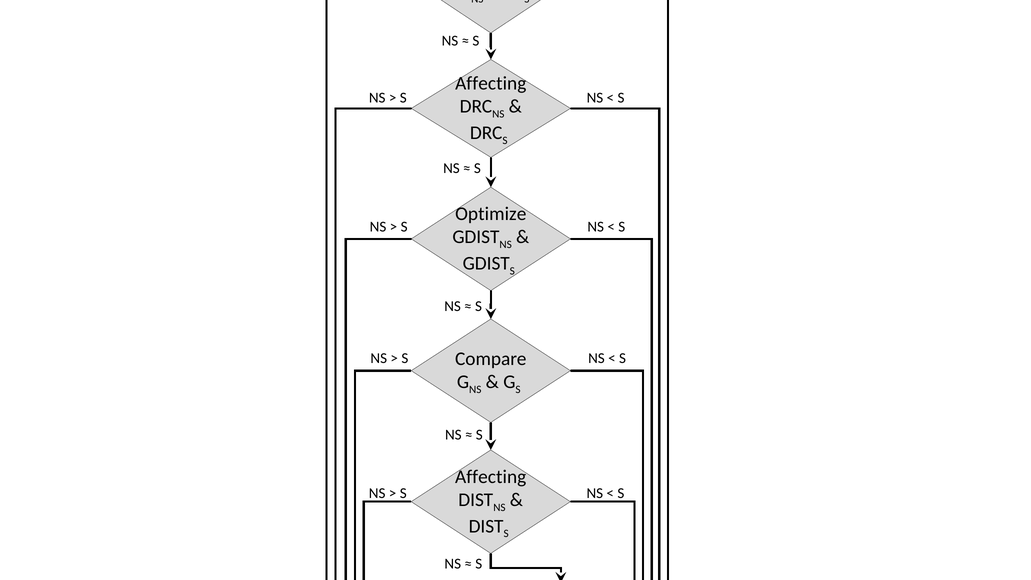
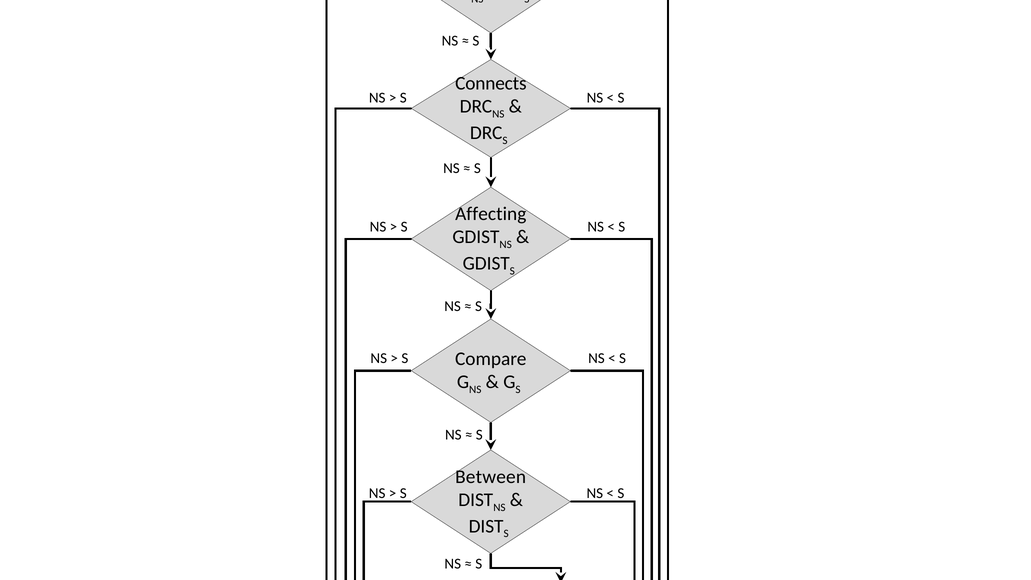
Affecting at (491, 83): Affecting -> Connects
Optimize: Optimize -> Affecting
Affecting at (491, 477): Affecting -> Between
